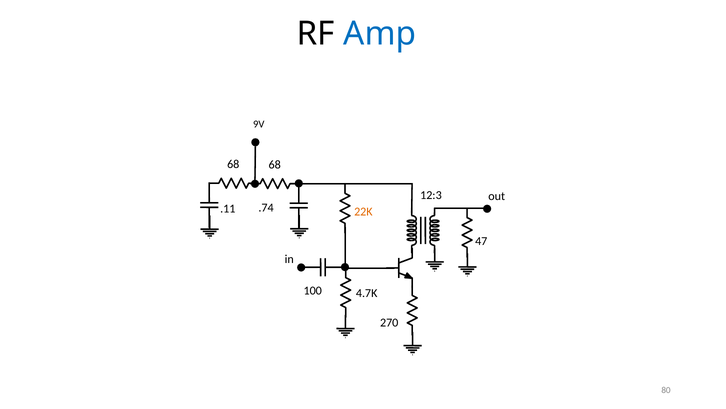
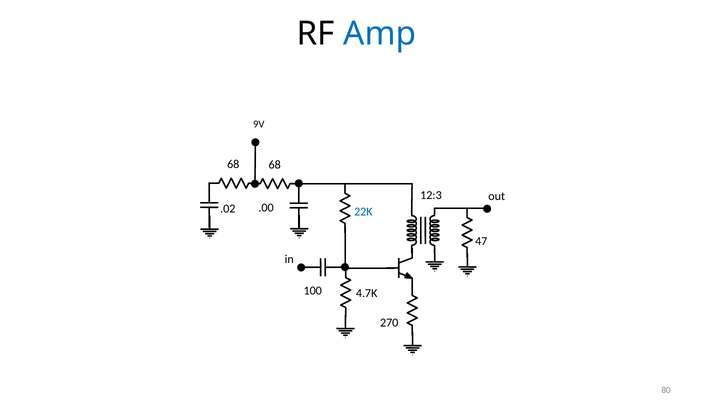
.74: .74 -> .00
.11: .11 -> .02
22K colour: orange -> blue
